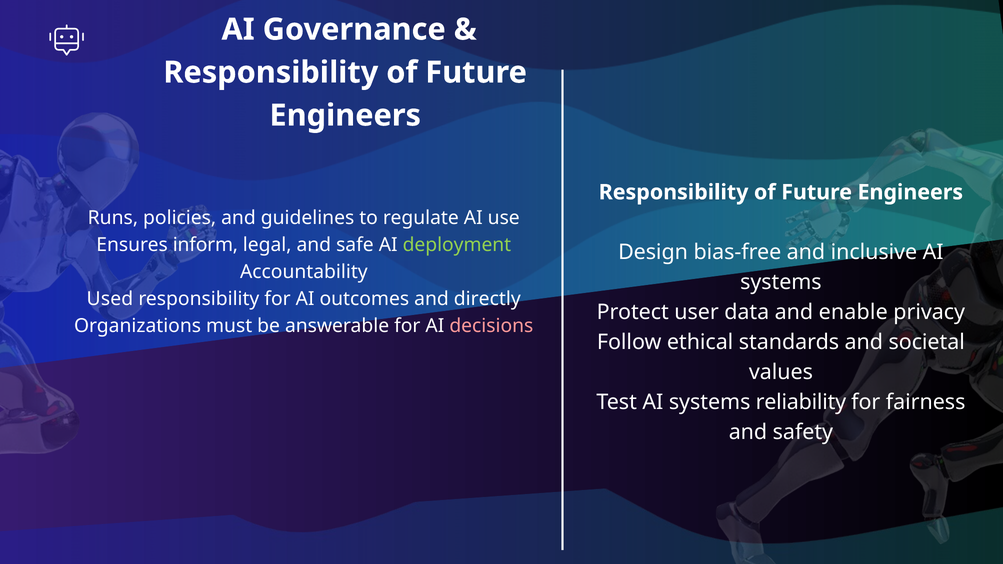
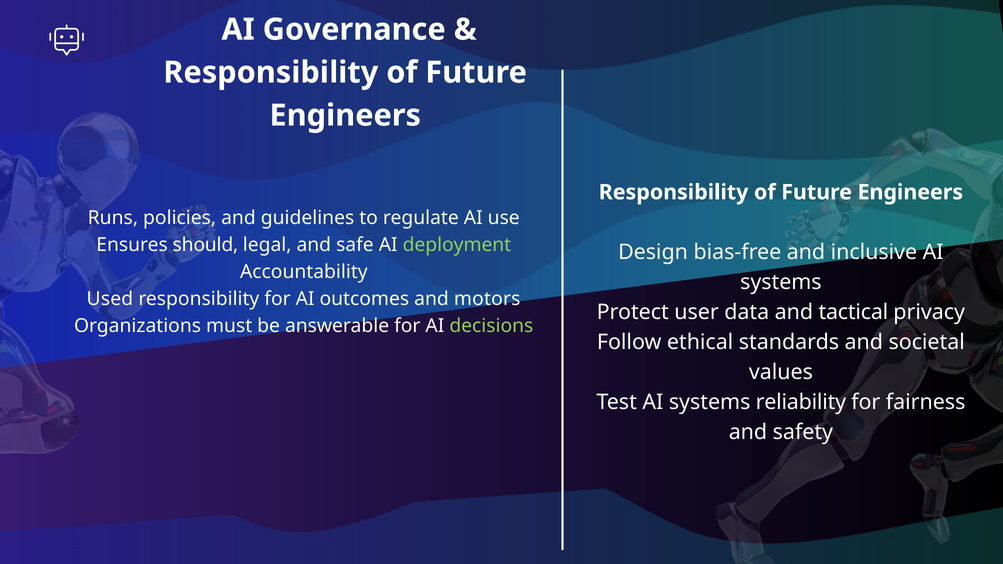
inform: inform -> should
directly: directly -> motors
enable: enable -> tactical
decisions colour: pink -> light green
